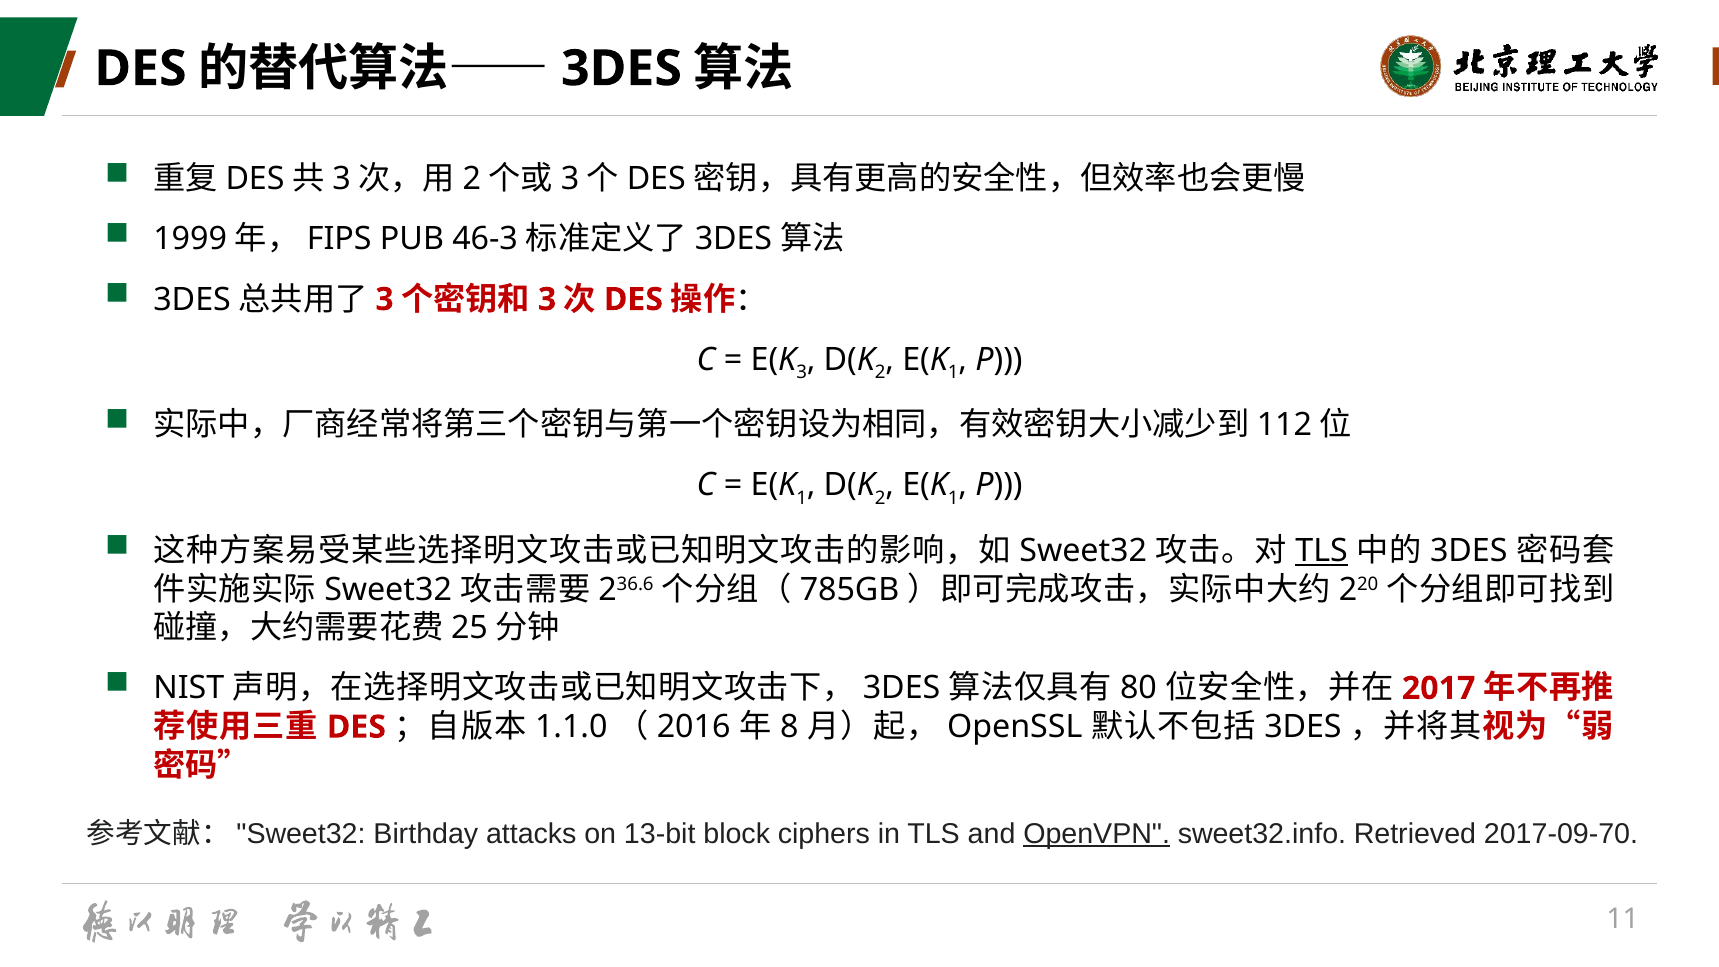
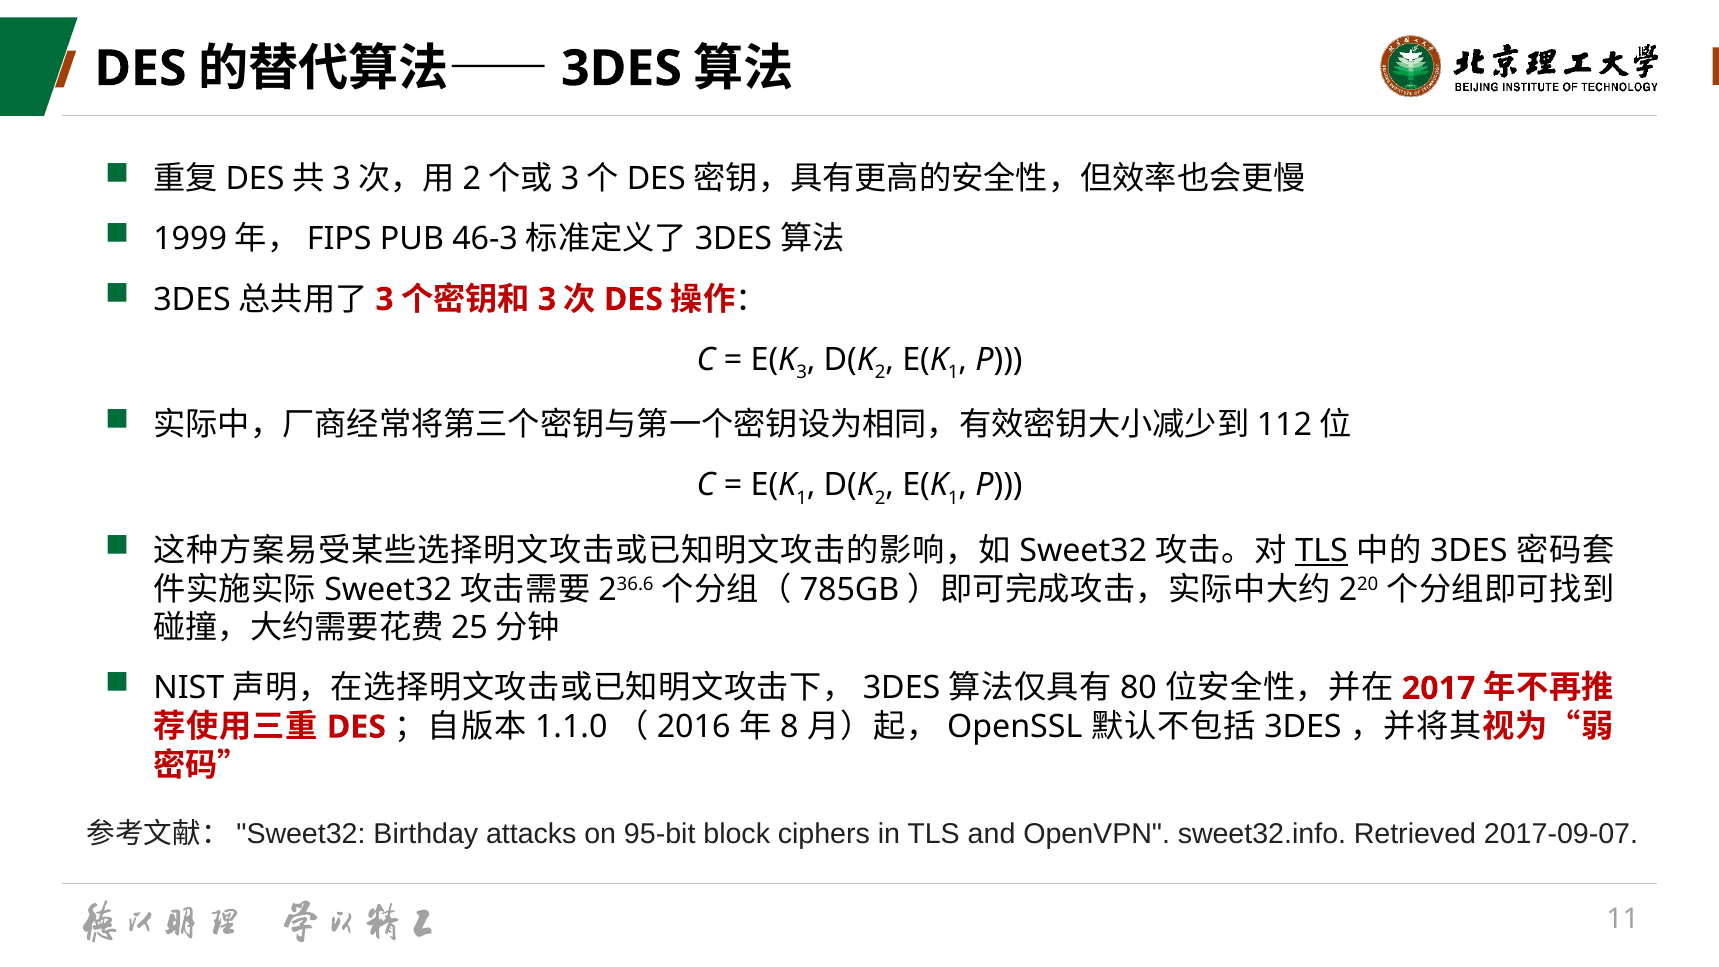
13-bit: 13-bit -> 95-bit
OpenVPN underline: present -> none
2017-09-70: 2017-09-70 -> 2017-09-07
